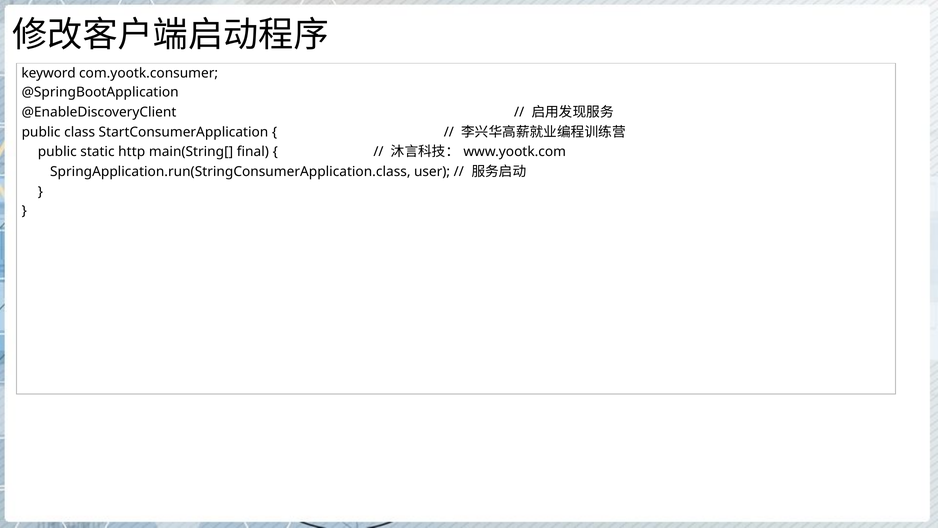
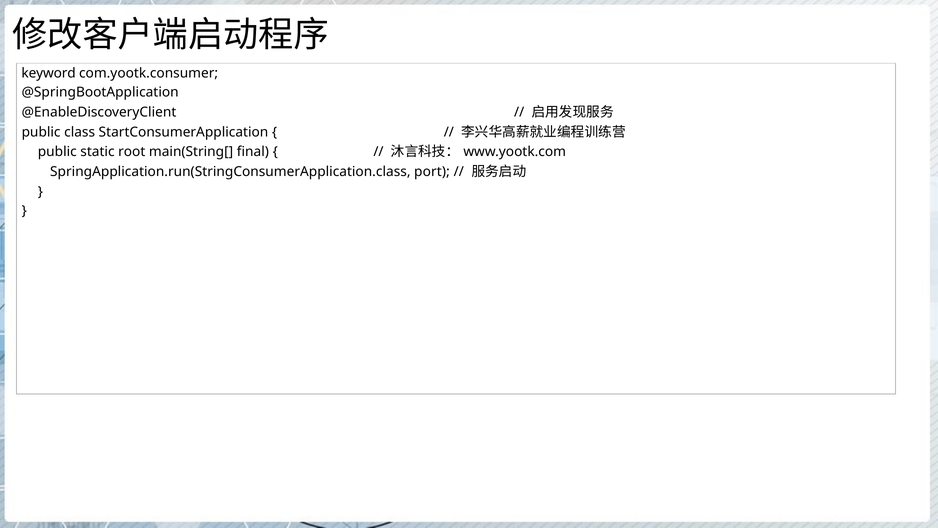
http: http -> root
user: user -> port
